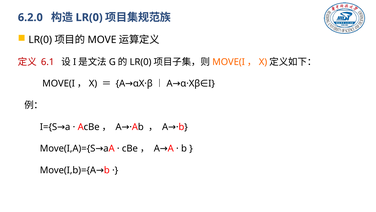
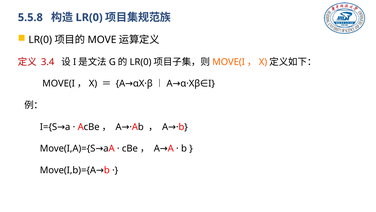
6.2.0: 6.2.0 -> 5.5.8
6.1: 6.1 -> 3.4
